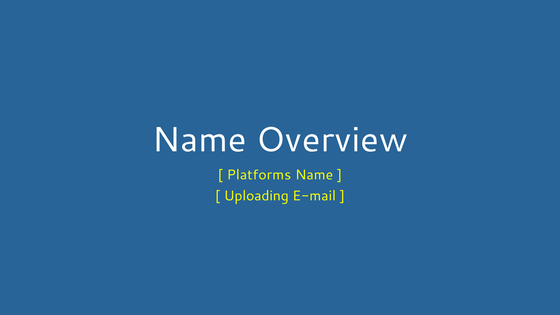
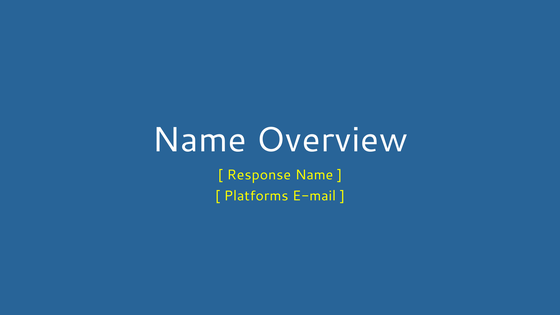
Platforms: Platforms -> Response
Uploading: Uploading -> Platforms
